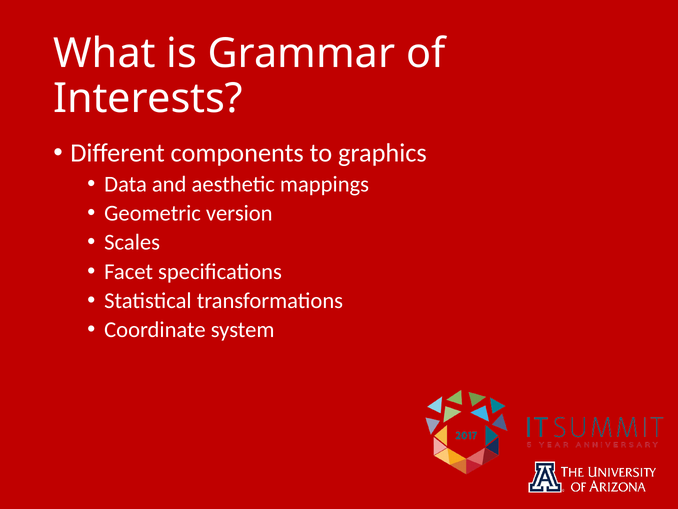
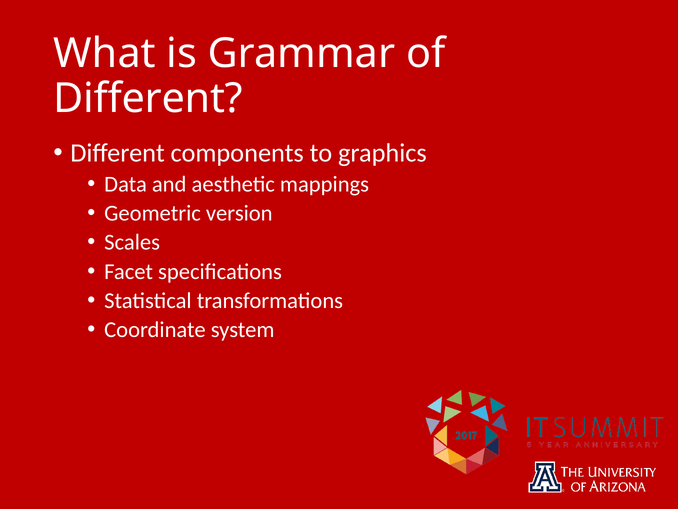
Interests at (148, 98): Interests -> Different
